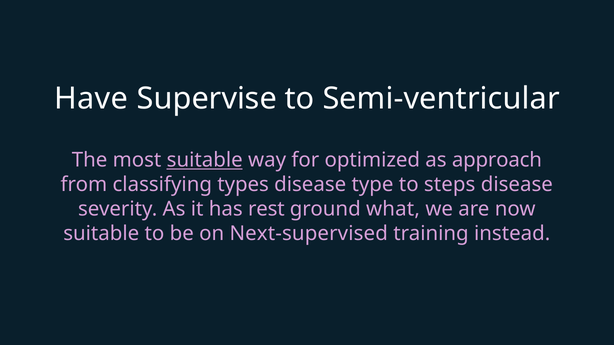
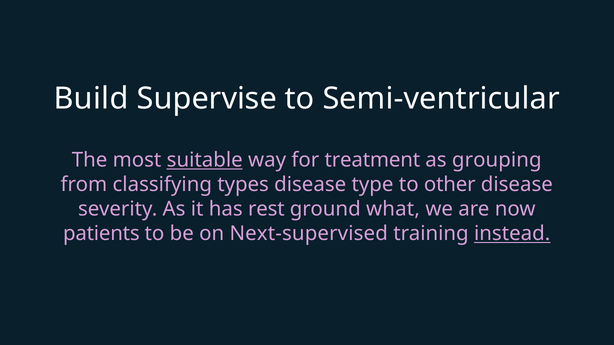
Have: Have -> Build
optimized: optimized -> treatment
approach: approach -> grouping
steps: steps -> other
suitable at (101, 234): suitable -> patients
instead underline: none -> present
